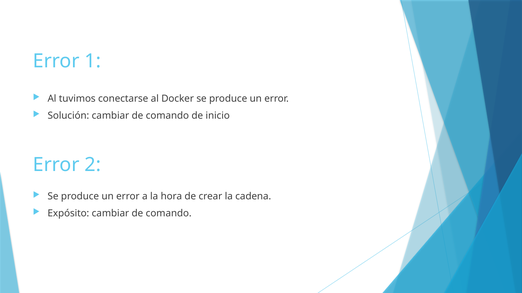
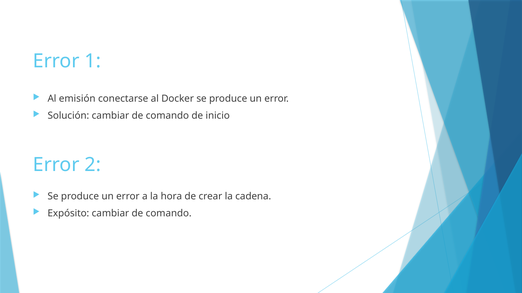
tuvimos: tuvimos -> emisión
